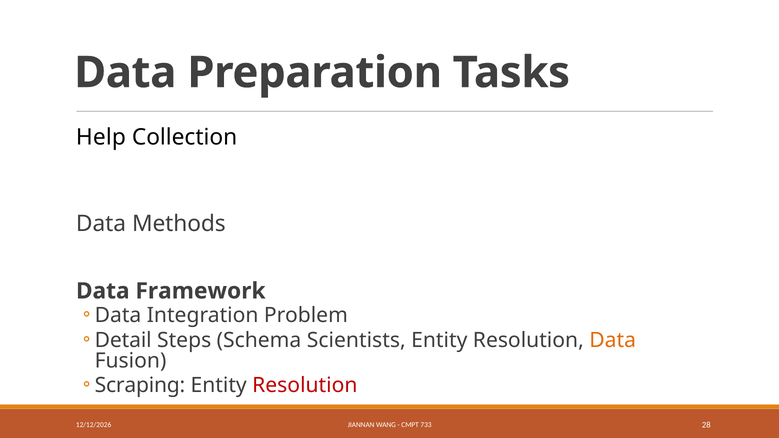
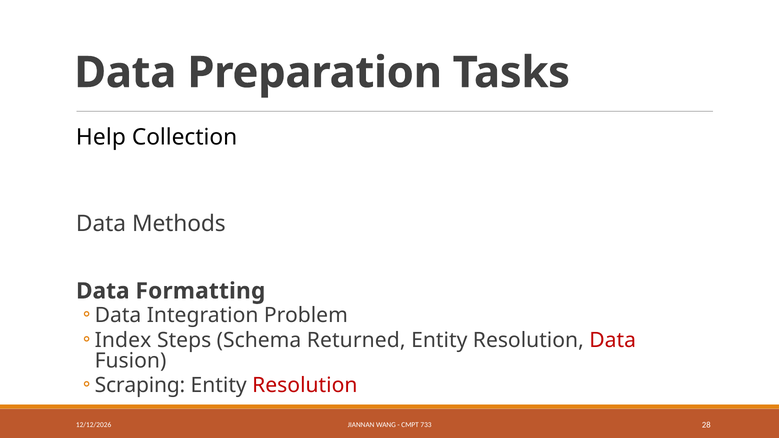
Framework: Framework -> Formatting
Detail: Detail -> Index
Scientists: Scientists -> Returned
Data at (613, 340) colour: orange -> red
